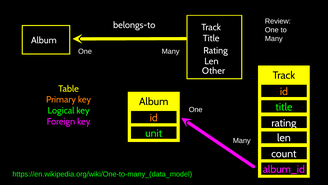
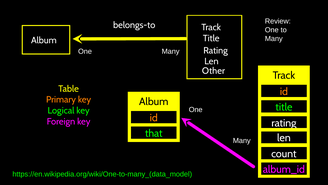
unit: unit -> that
